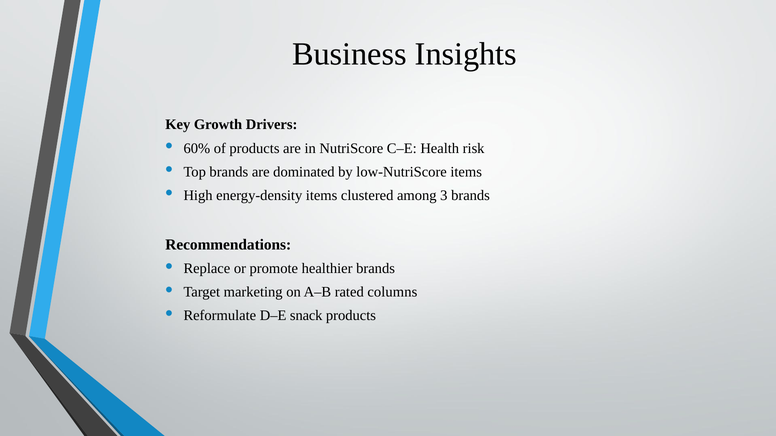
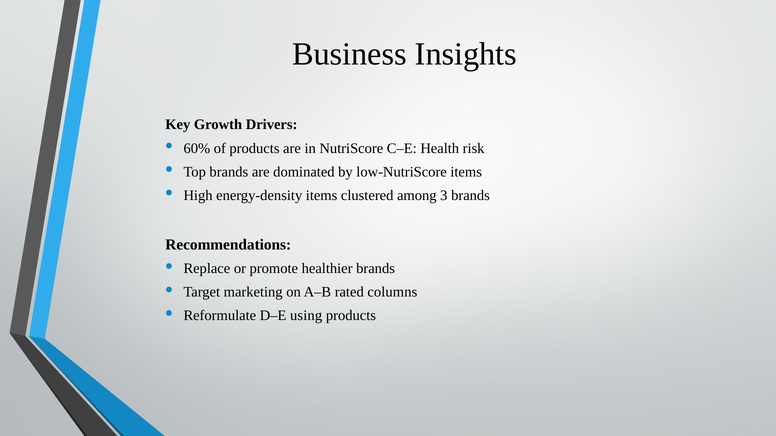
snack: snack -> using
